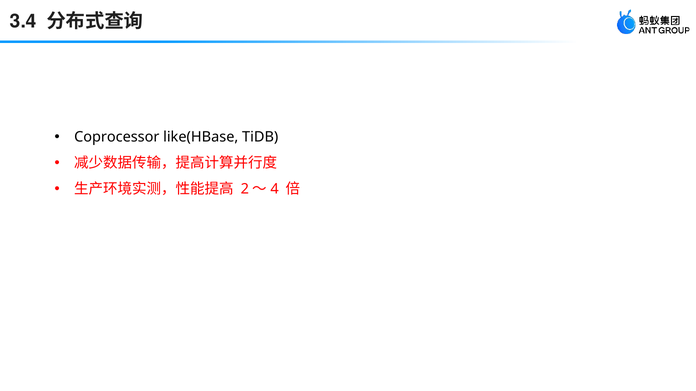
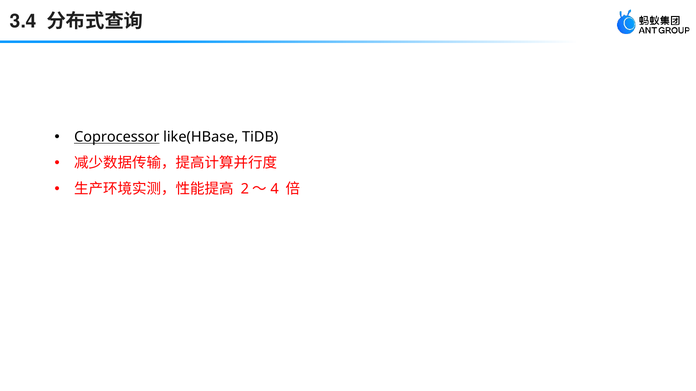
Coprocessor underline: none -> present
